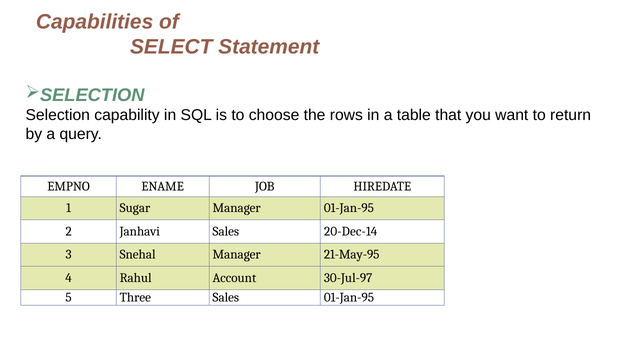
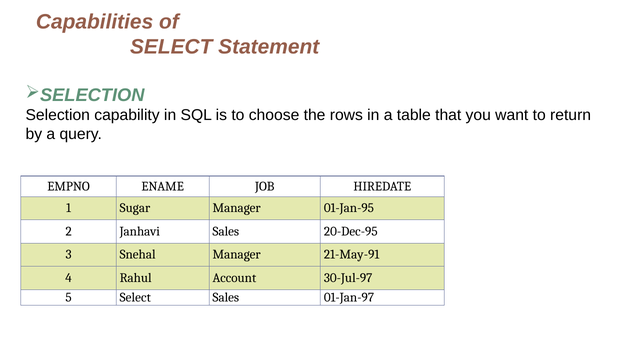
20-Dec-14: 20-Dec-14 -> 20-Dec-95
21-May-95: 21-May-95 -> 21-May-91
5 Three: Three -> Select
Sales 01-Jan-95: 01-Jan-95 -> 01-Jan-97
